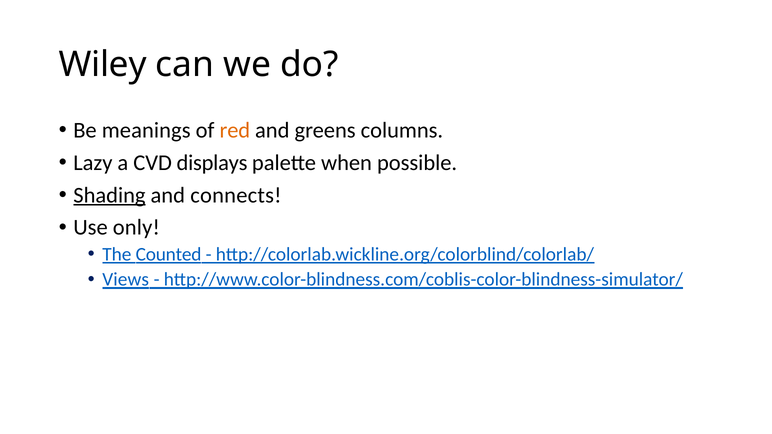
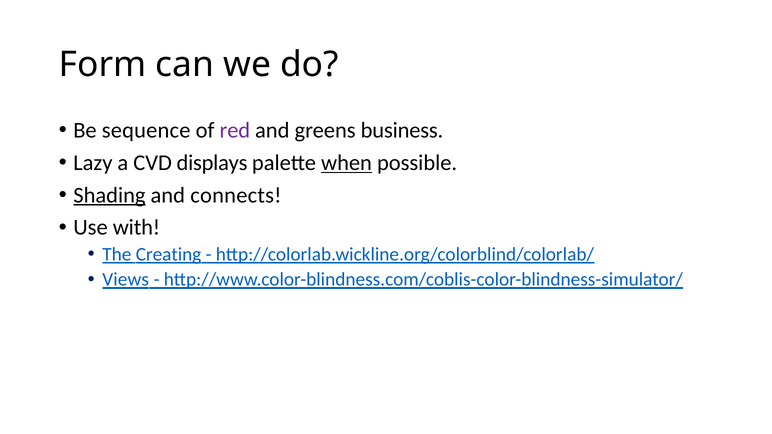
Wiley: Wiley -> Form
meanings: meanings -> sequence
red colour: orange -> purple
columns: columns -> business
when underline: none -> present
only: only -> with
Counted: Counted -> Creating
